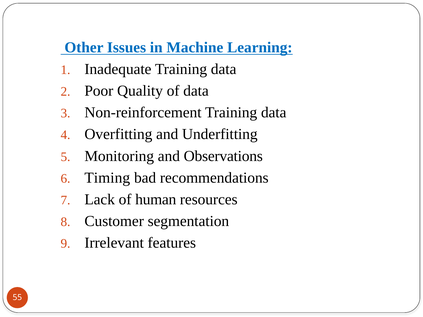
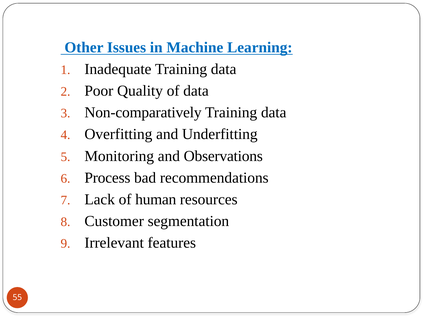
Non-reinforcement: Non-reinforcement -> Non-comparatively
Timing: Timing -> Process
